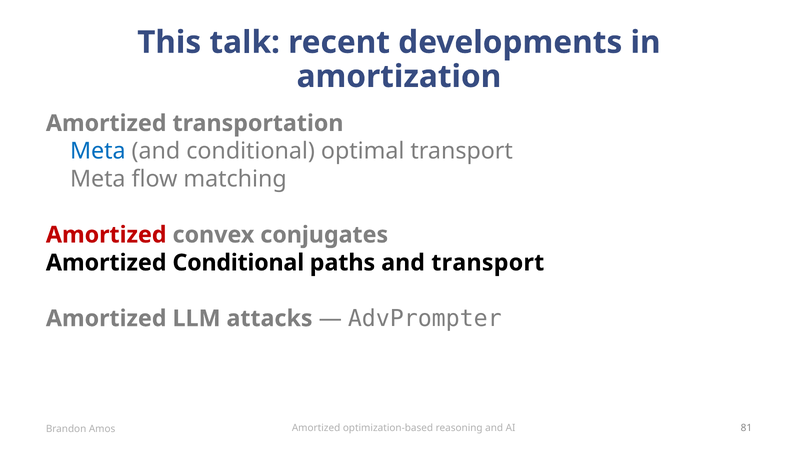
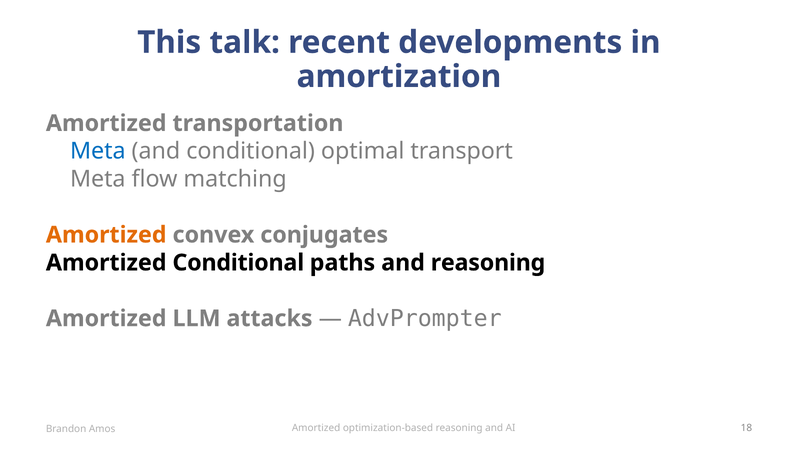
Amortized at (106, 235) colour: red -> orange
and transport: transport -> reasoning
81: 81 -> 18
